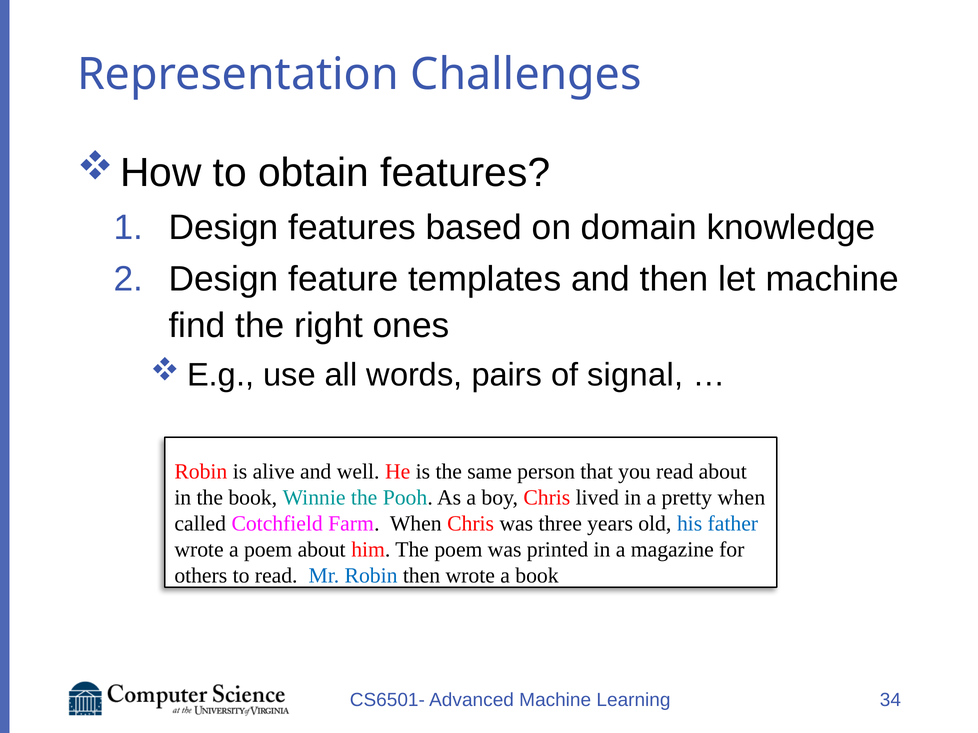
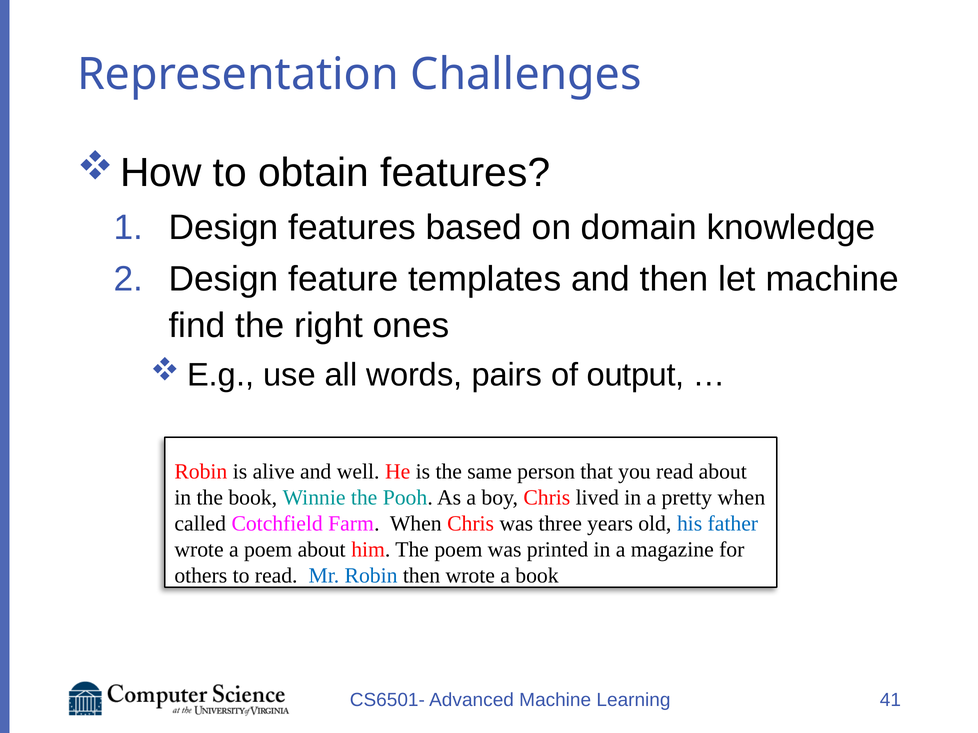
signal: signal -> output
34: 34 -> 41
